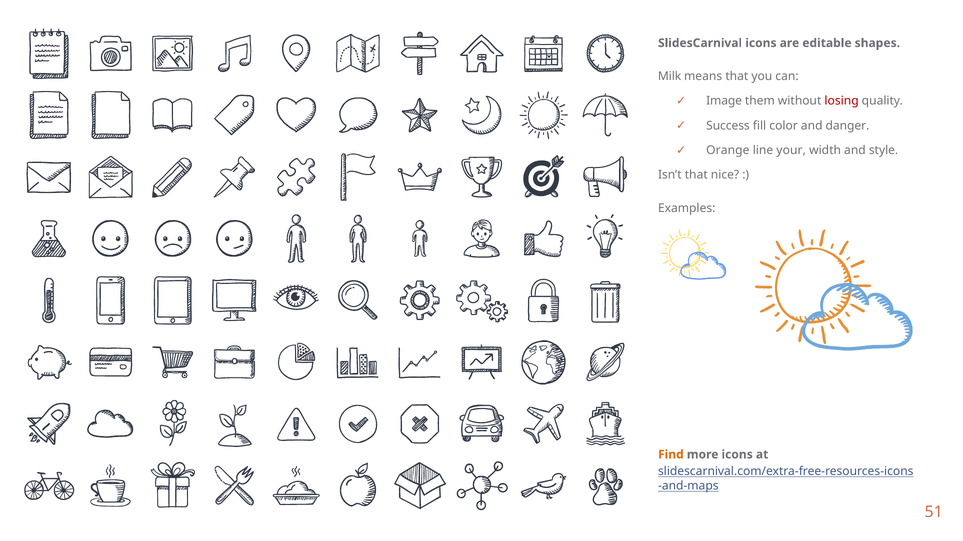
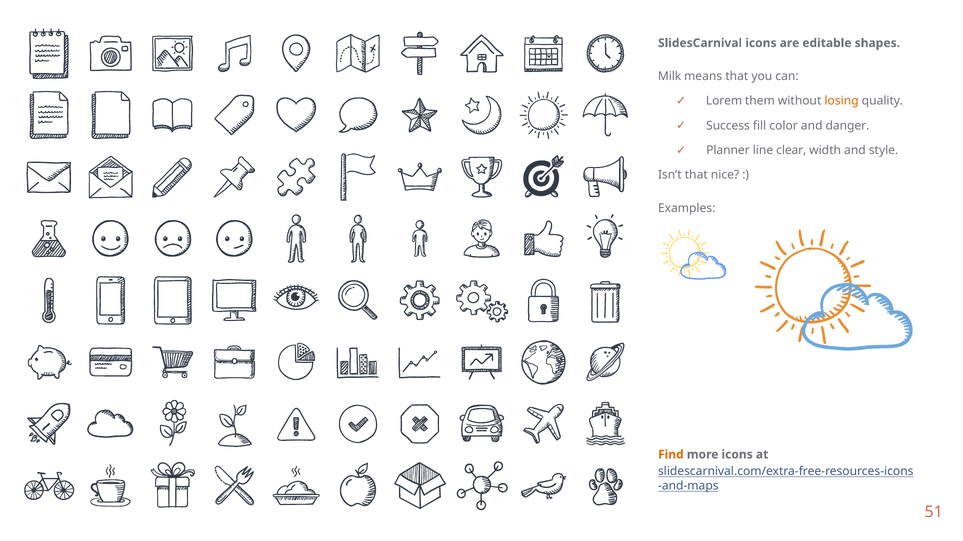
Image: Image -> Lorem
losing colour: red -> orange
Orange: Orange -> Planner
your: your -> clear
